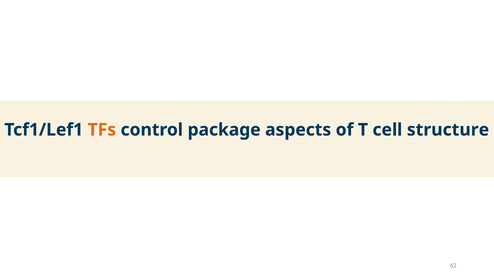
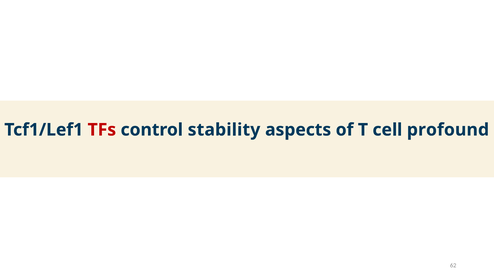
TFs colour: orange -> red
package: package -> stability
structure: structure -> profound
